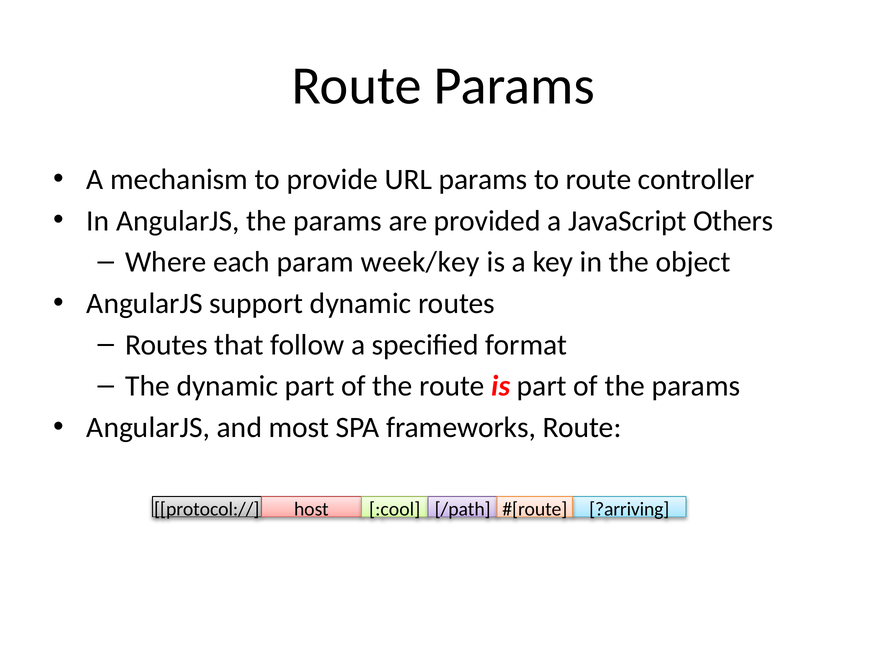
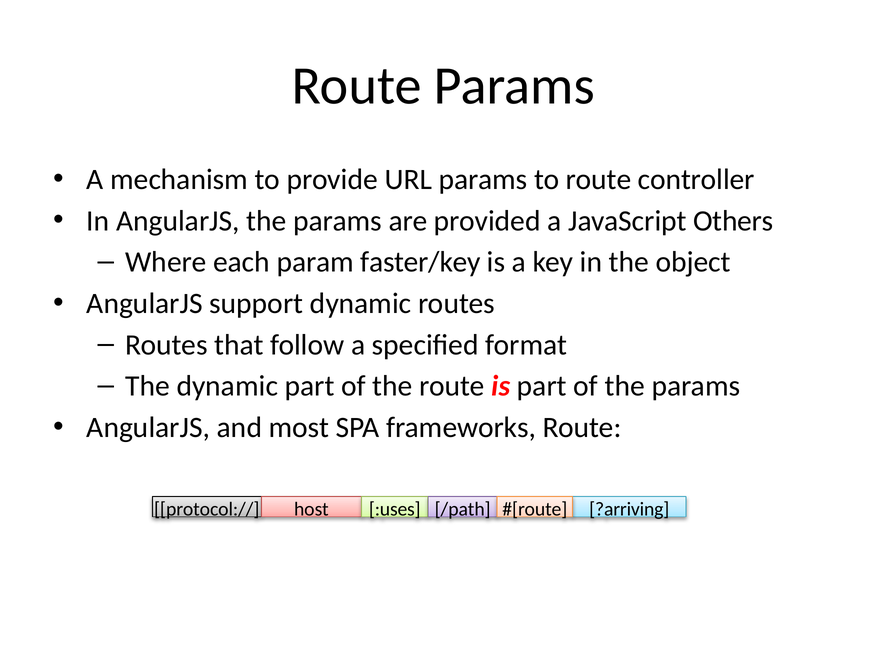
week/key: week/key -> faster/key
:cool: :cool -> :uses
